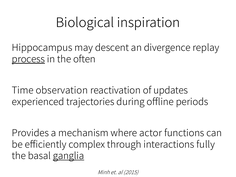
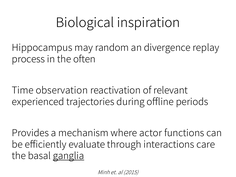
descent: descent -> random
process underline: present -> none
updates: updates -> relevant
complex: complex -> evaluate
fully: fully -> care
